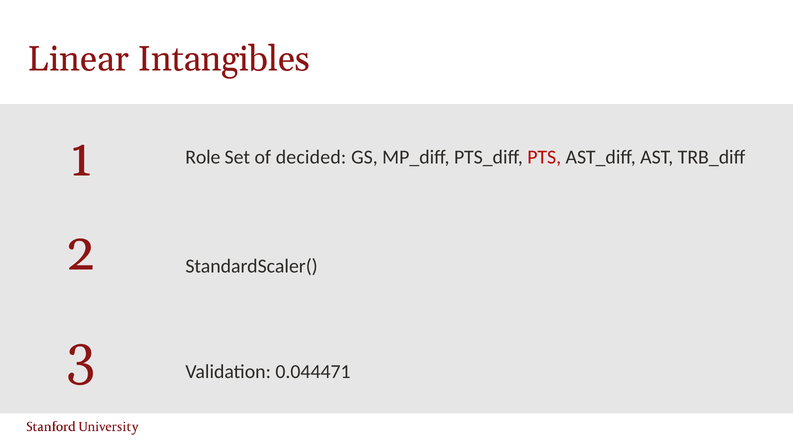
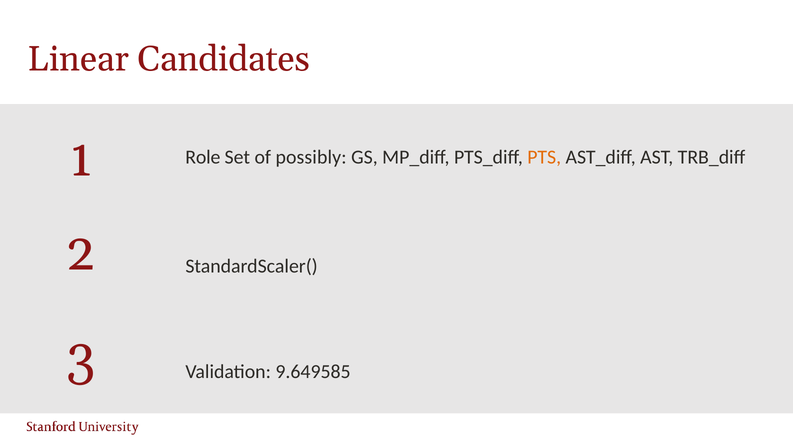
Intangibles: Intangibles -> Candidates
decided: decided -> possibly
PTS colour: red -> orange
0.044471: 0.044471 -> 9.649585
